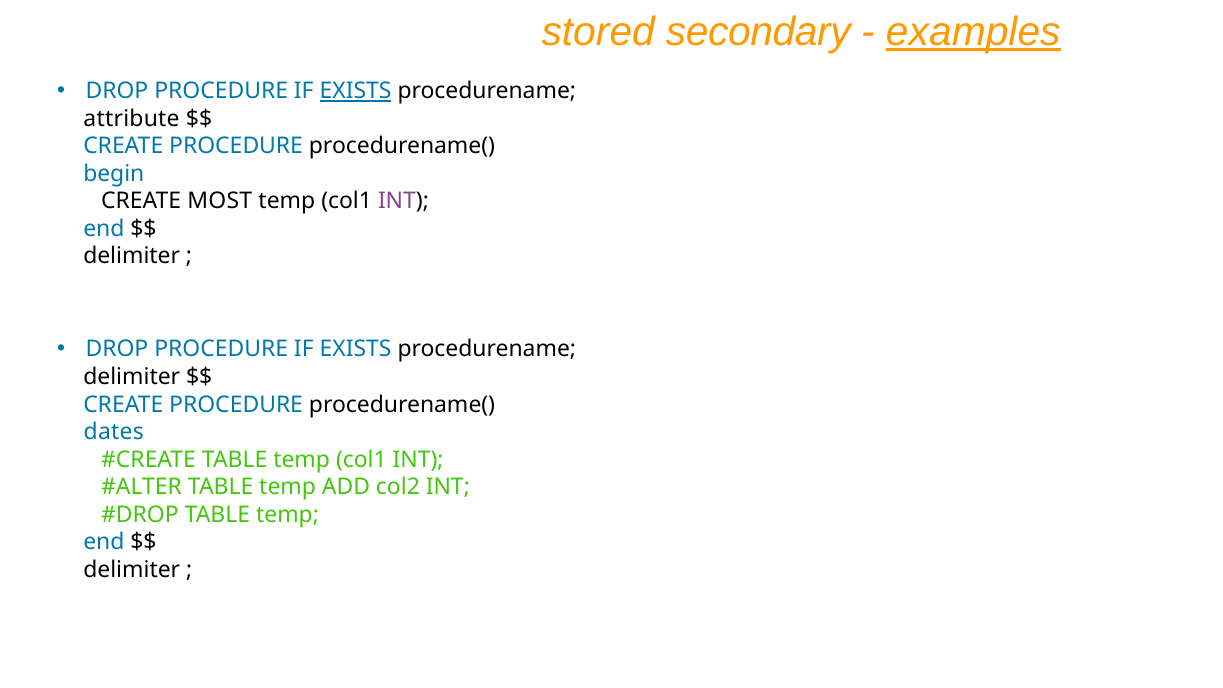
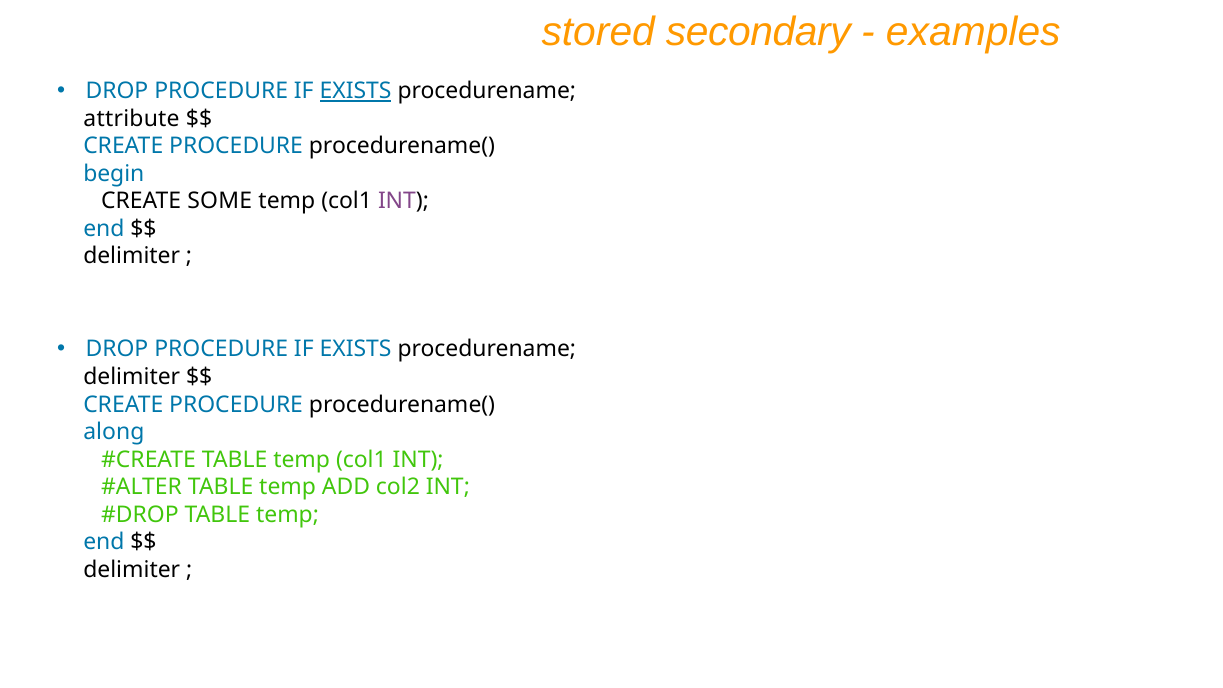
examples underline: present -> none
MOST: MOST -> SOME
dates: dates -> along
